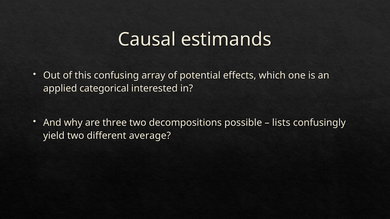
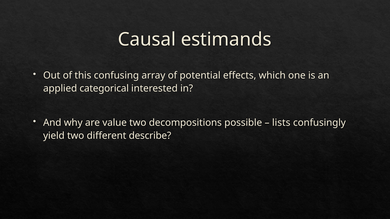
three: three -> value
average: average -> describe
